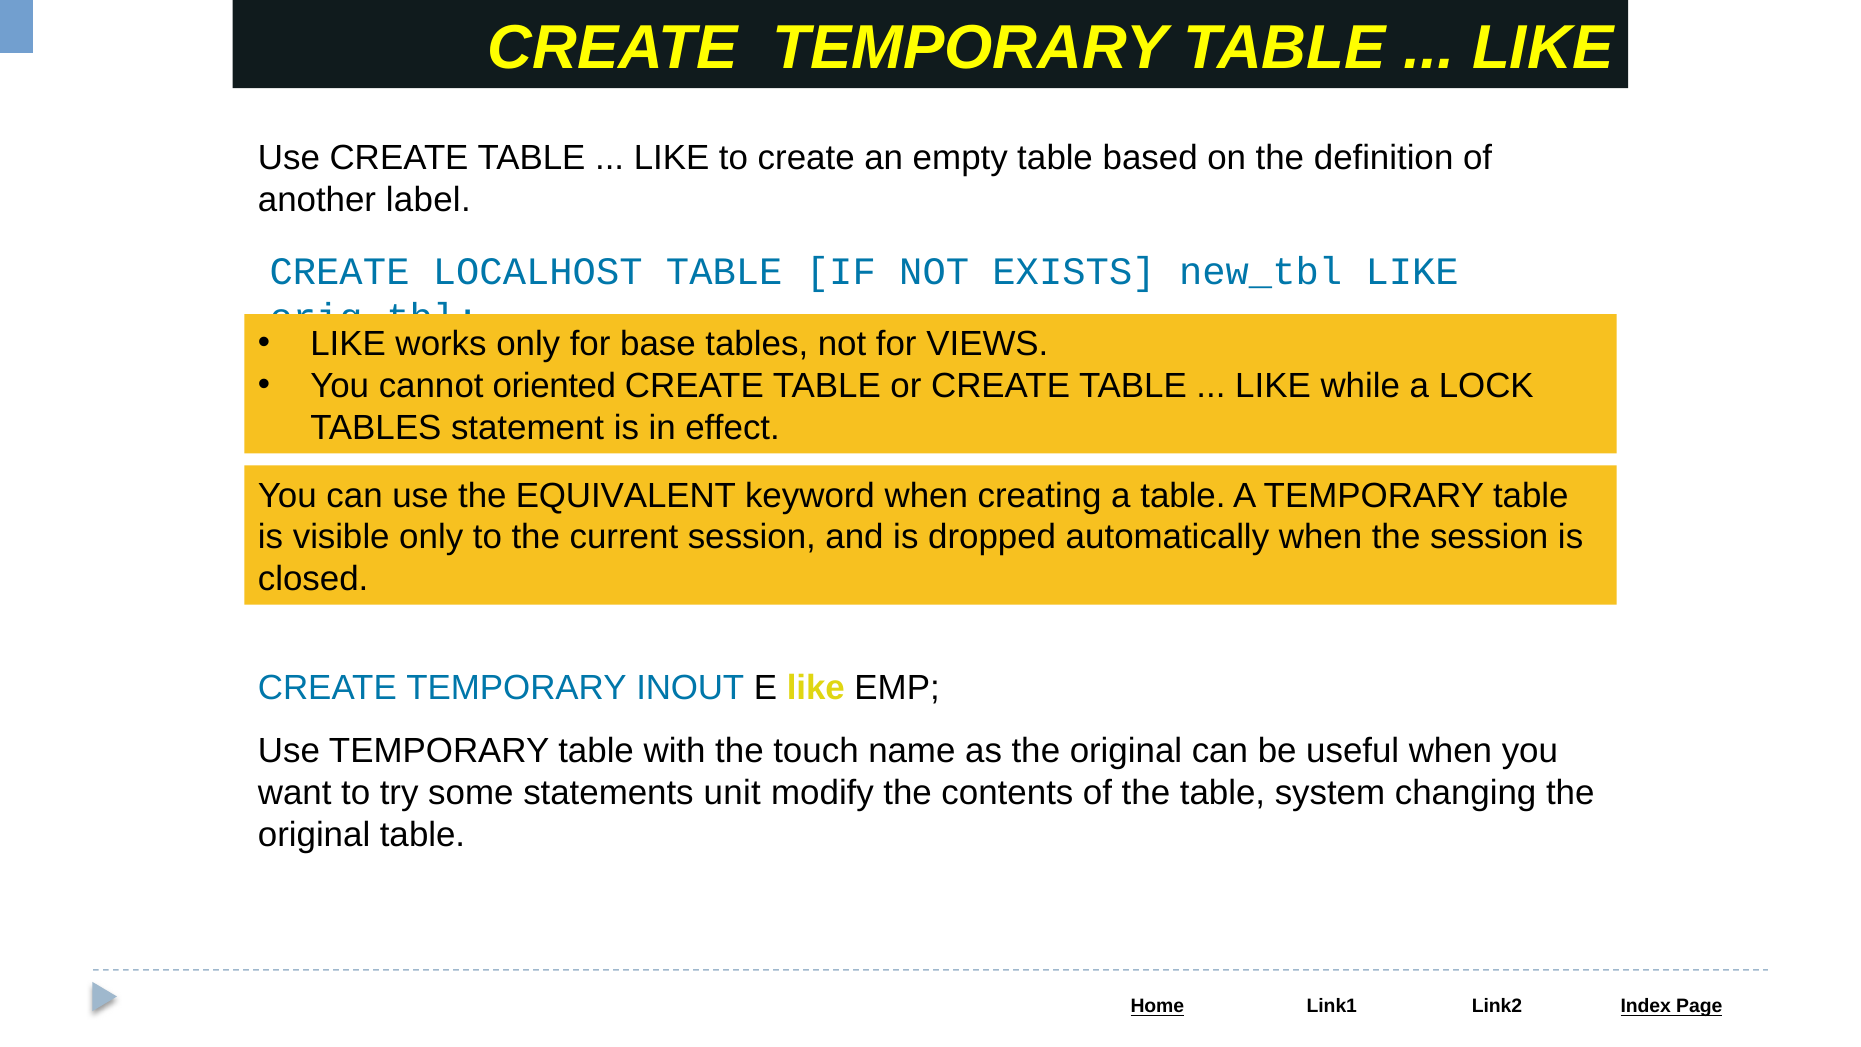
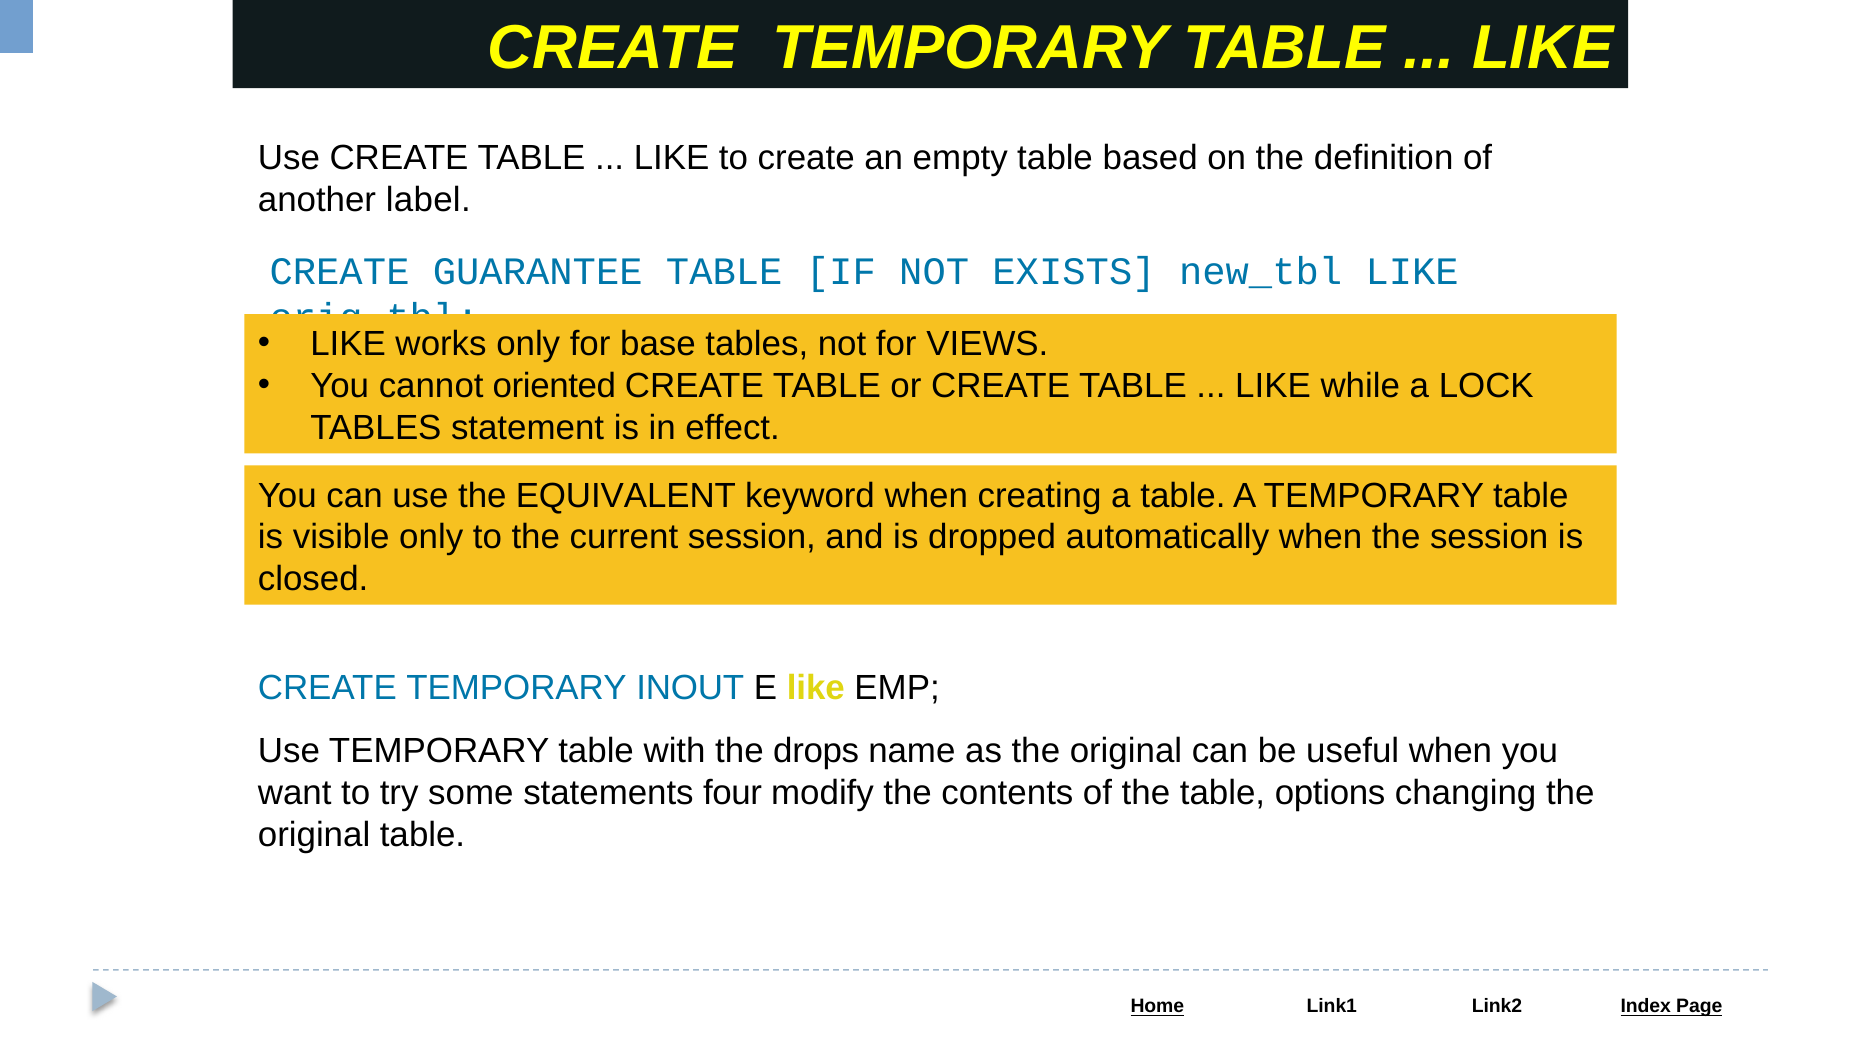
LOCALHOST: LOCALHOST -> GUARANTEE
touch: touch -> drops
unit: unit -> four
system: system -> options
